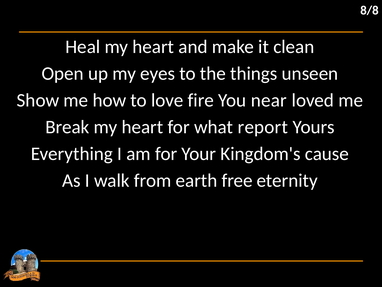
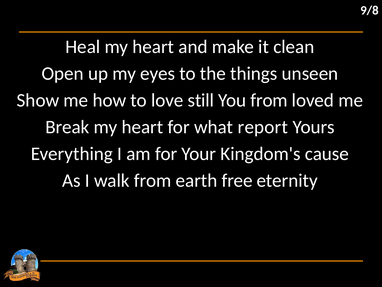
8/8: 8/8 -> 9/8
fire: fire -> still
You near: near -> from
